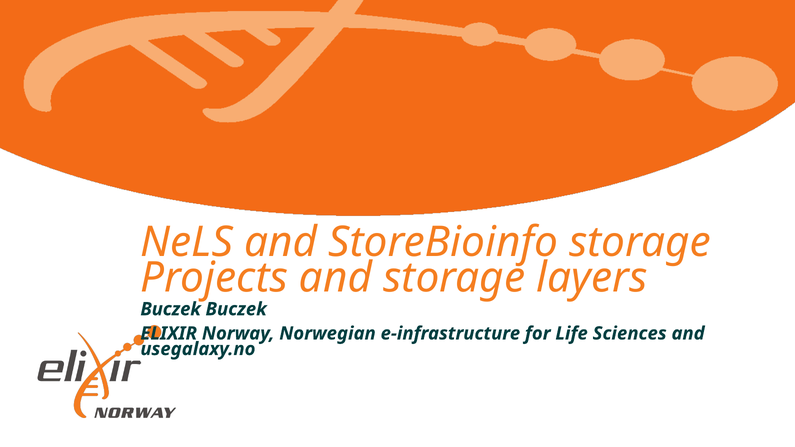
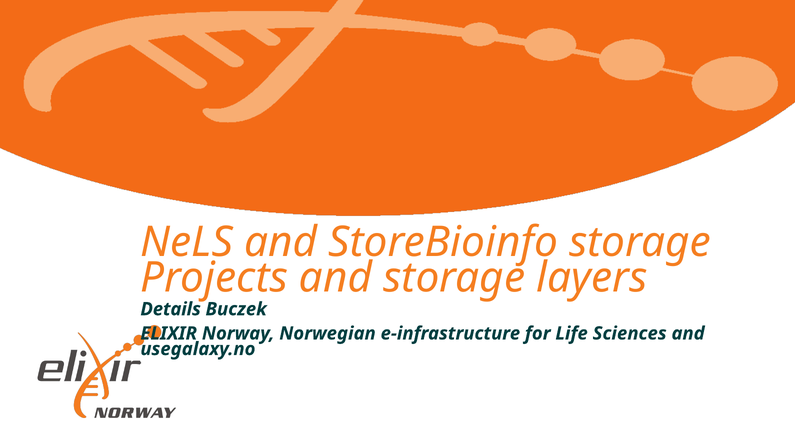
Buczek at (171, 309): Buczek -> Details
